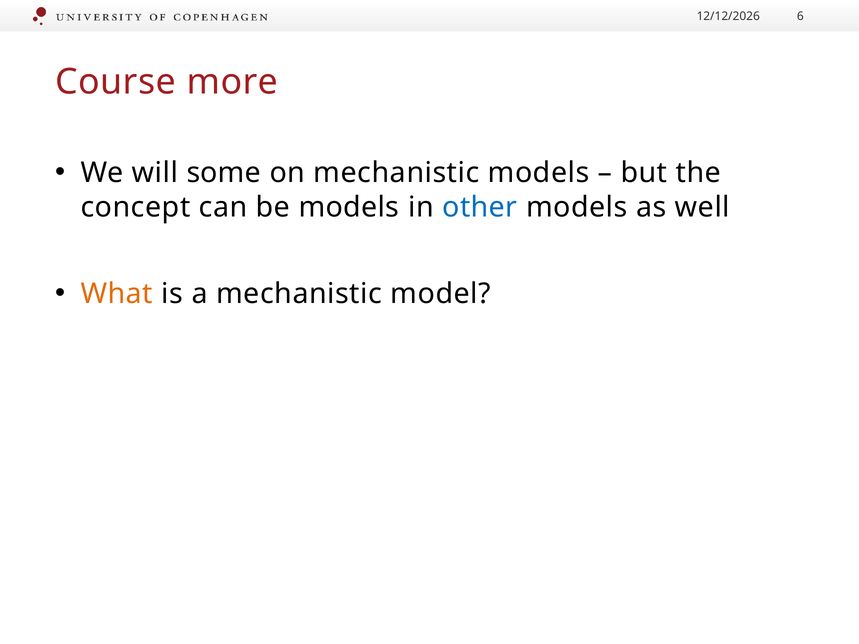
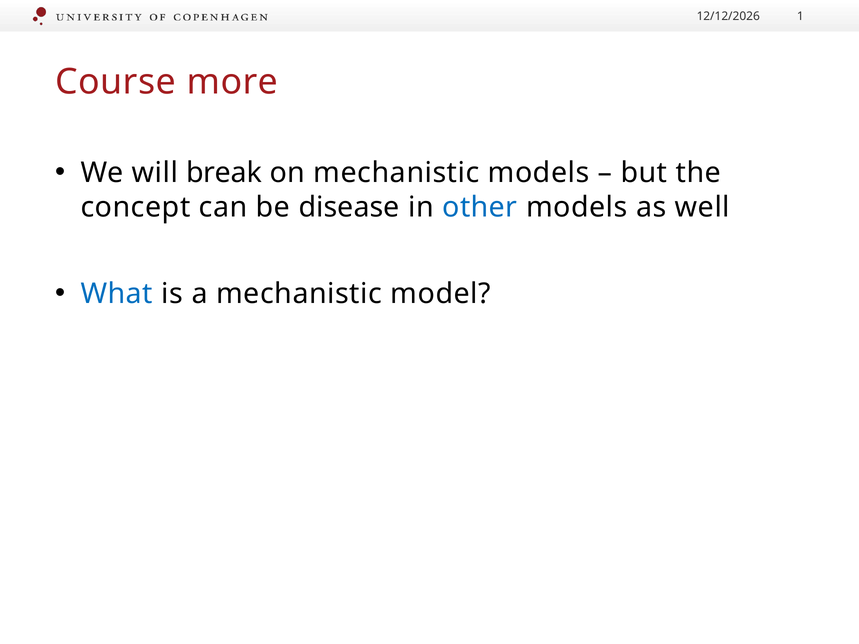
6: 6 -> 1
some: some -> break
be models: models -> disease
What colour: orange -> blue
